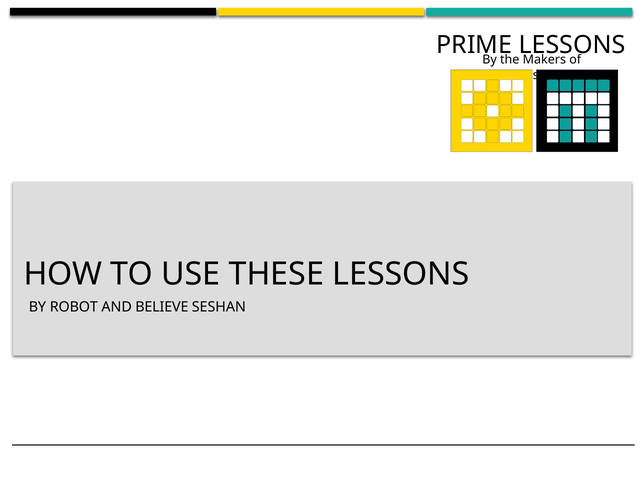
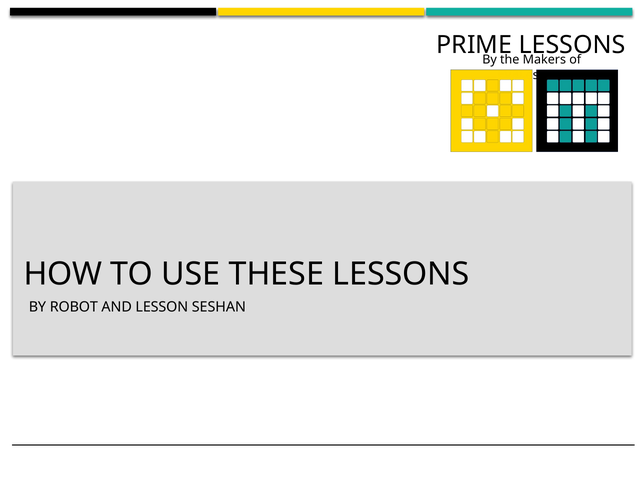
BELIEVE: BELIEVE -> LESSON
